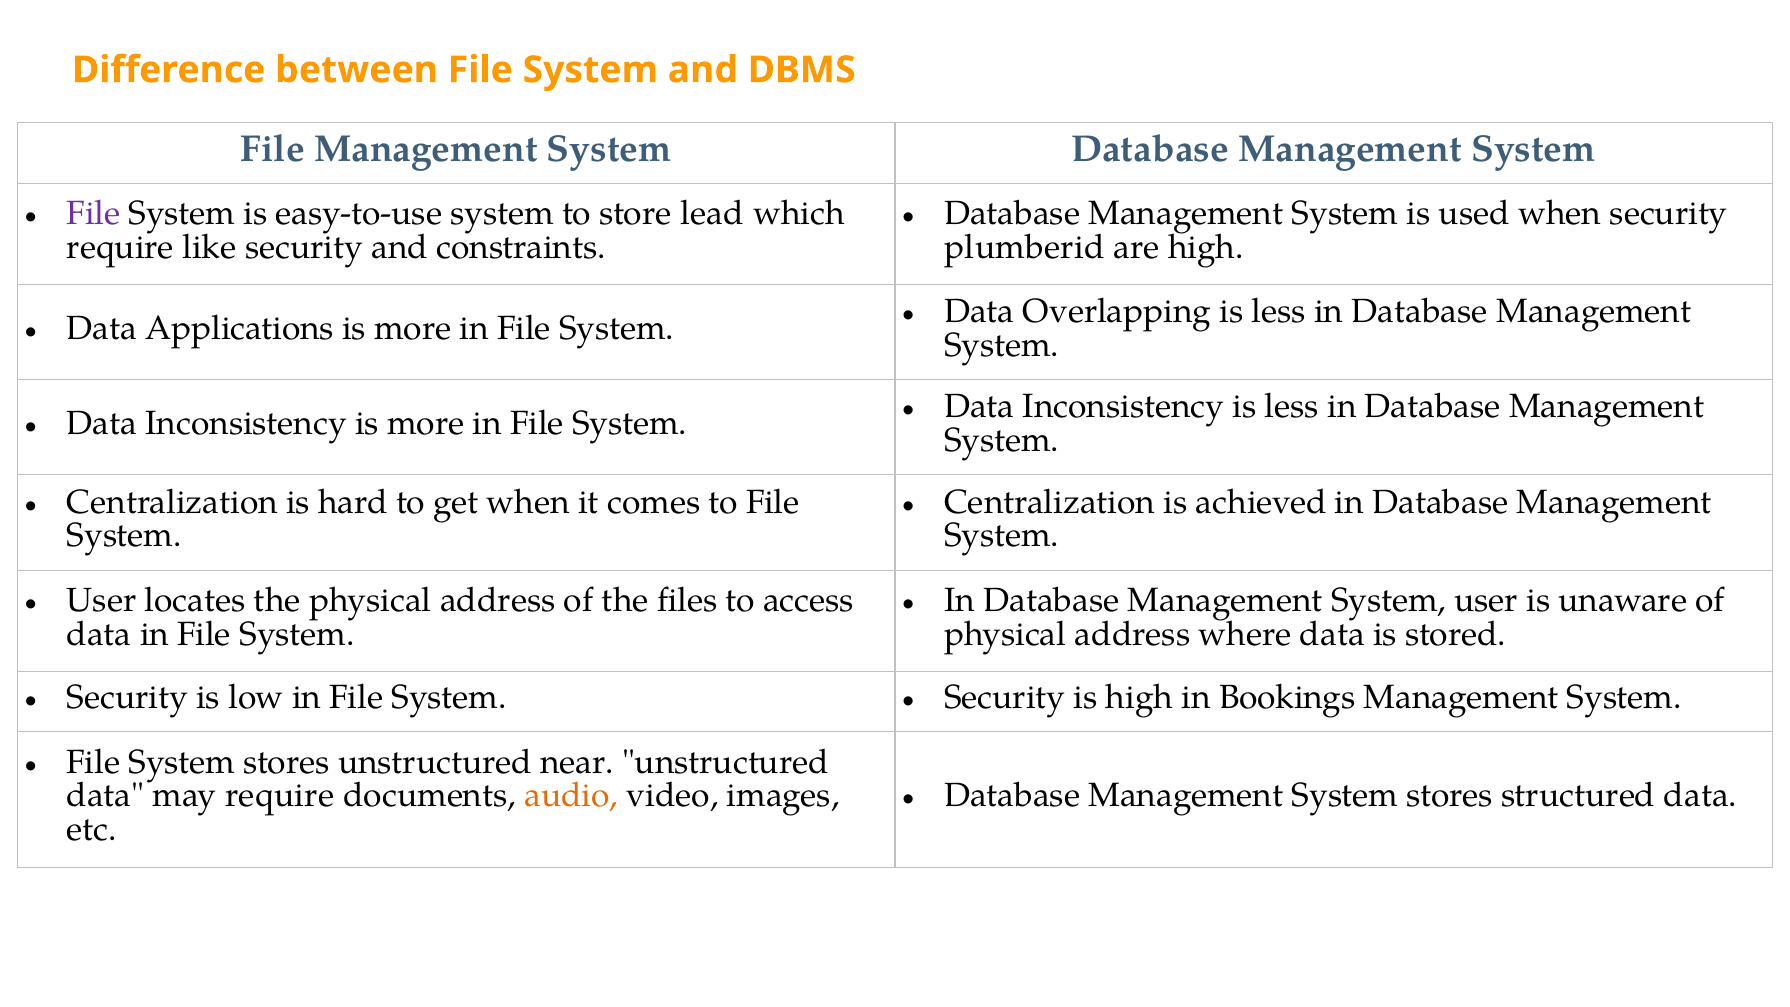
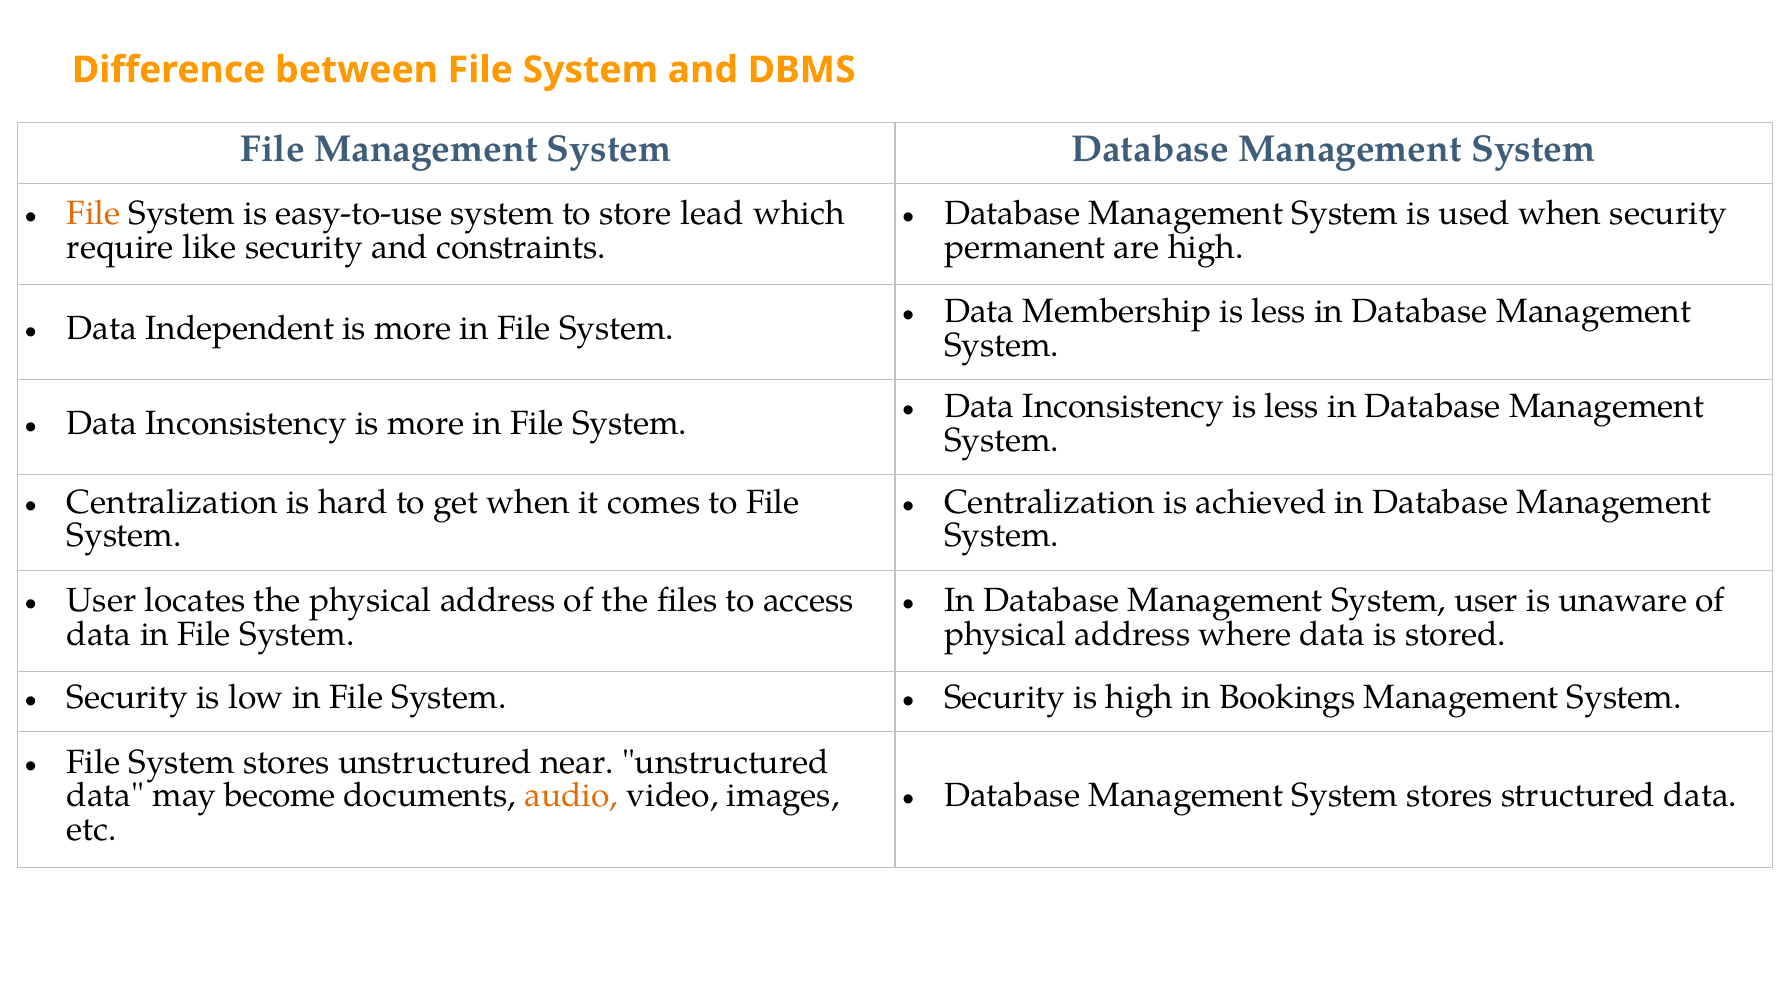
File at (94, 213) colour: purple -> orange
plumberid: plumberid -> permanent
Overlapping: Overlapping -> Membership
Applications: Applications -> Independent
may require: require -> become
